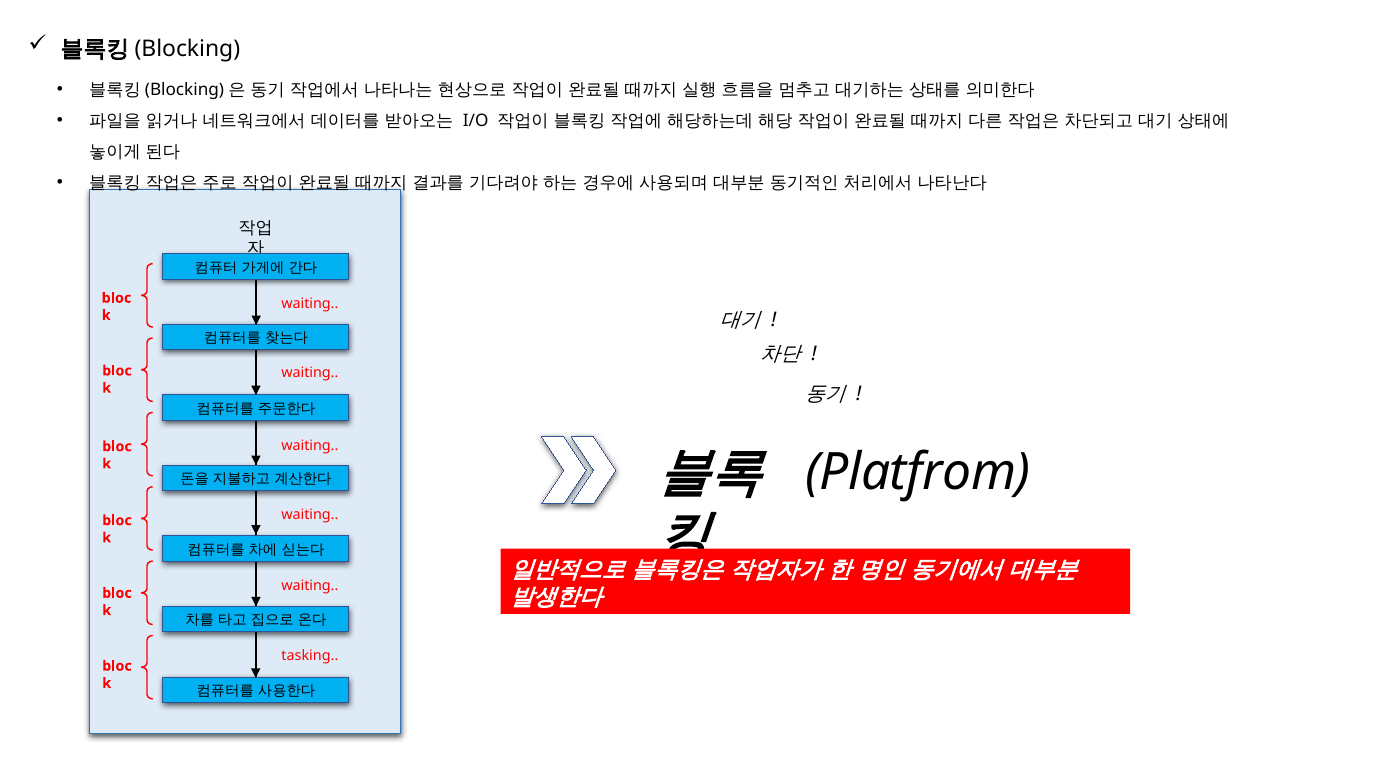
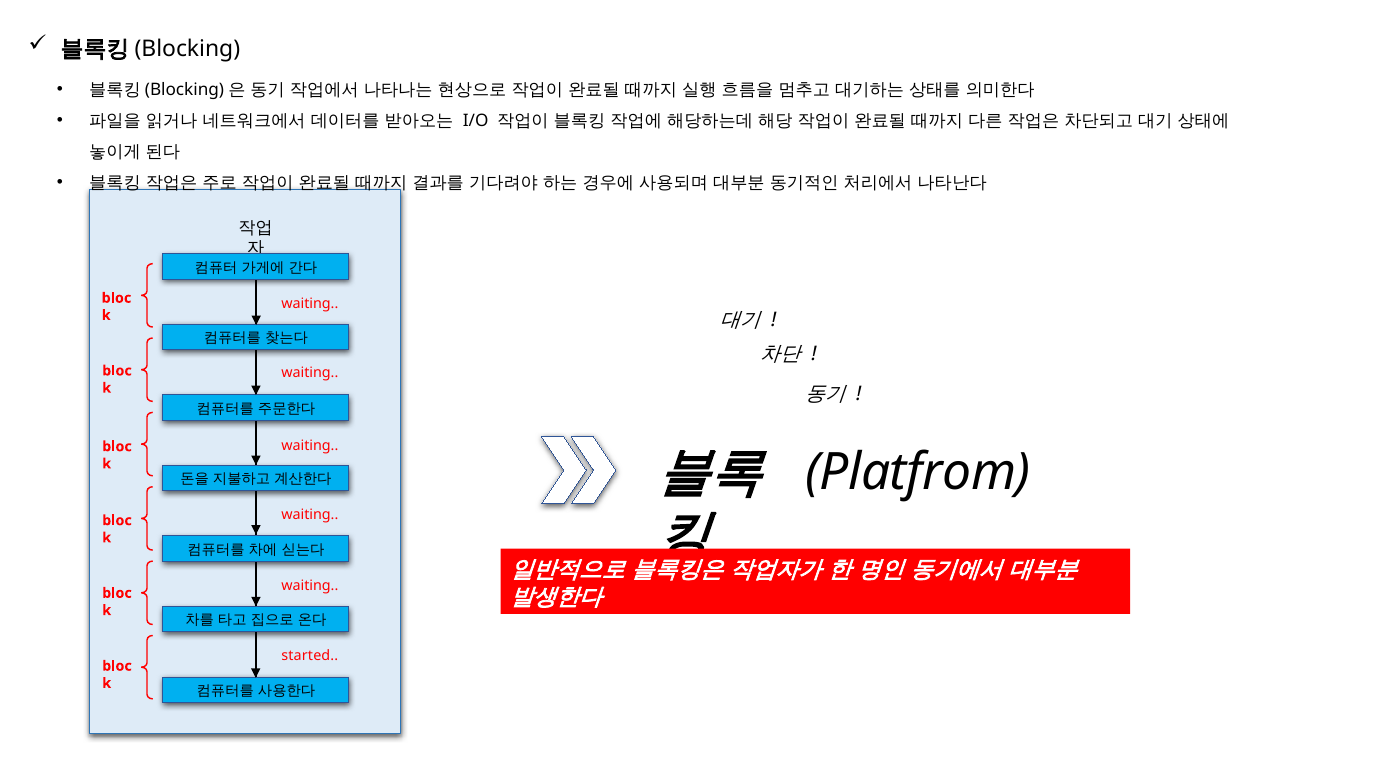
tasking: tasking -> started
